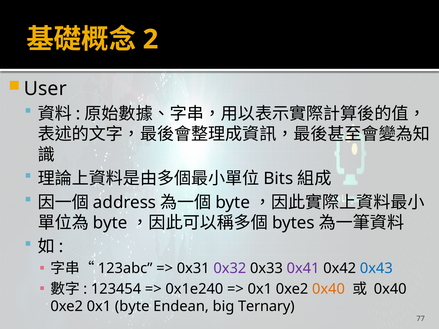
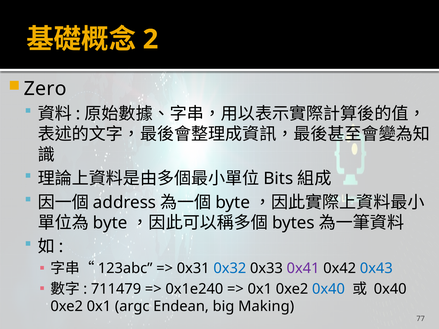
User: User -> Zero
0x32 colour: purple -> blue
123454: 123454 -> 711479
0x40 at (328, 289) colour: orange -> blue
0x1 byte: byte -> argc
Ternary: Ternary -> Making
